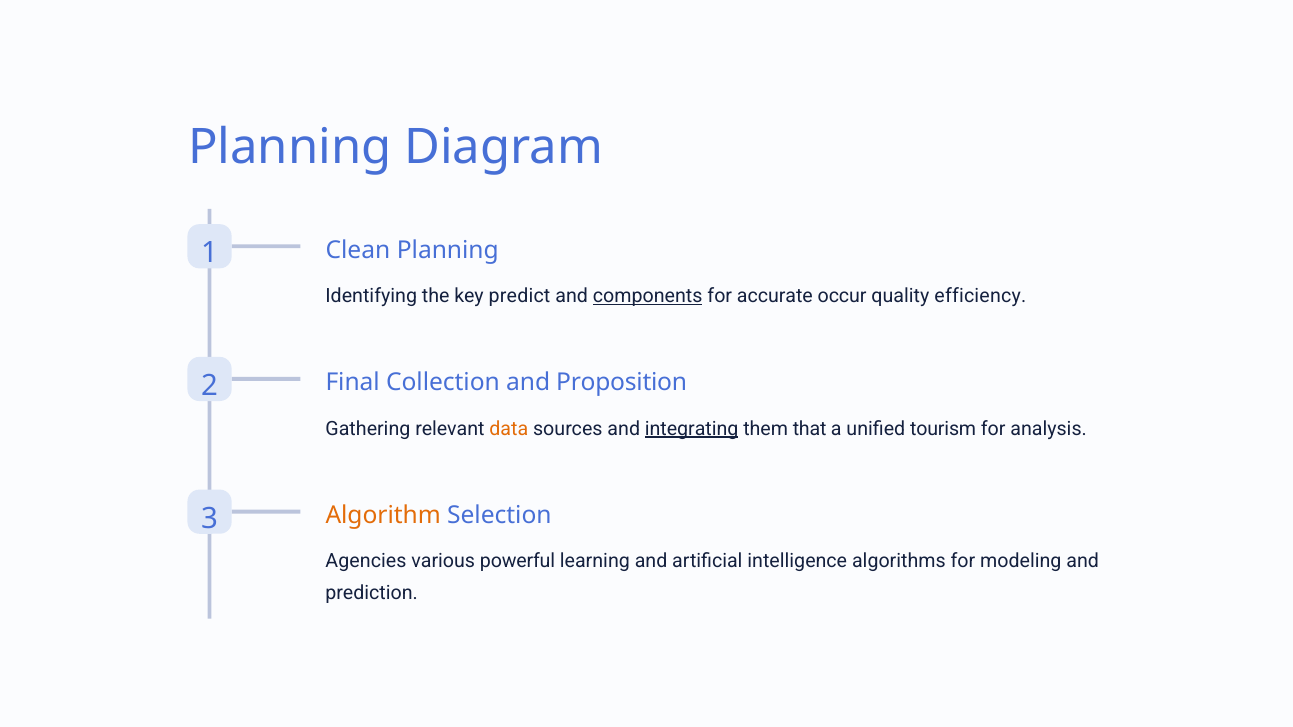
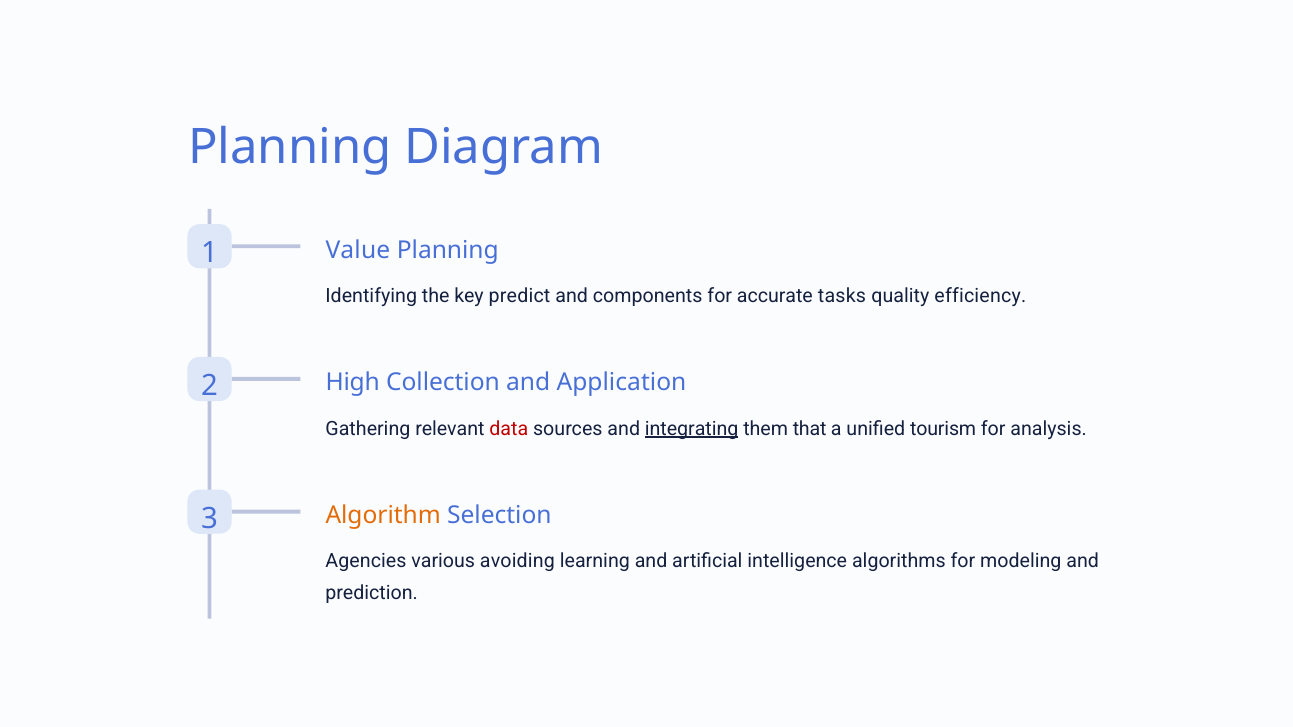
Clean: Clean -> Value
components underline: present -> none
occur: occur -> tasks
Final: Final -> High
Proposition: Proposition -> Application
data colour: orange -> red
powerful: powerful -> avoiding
